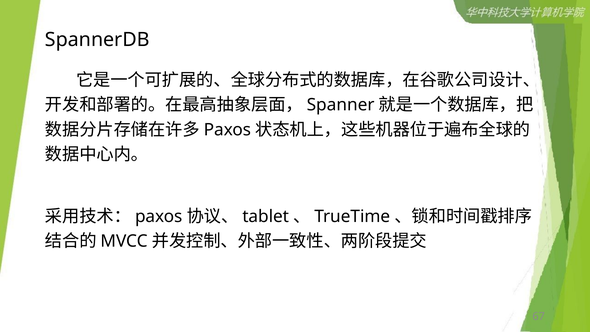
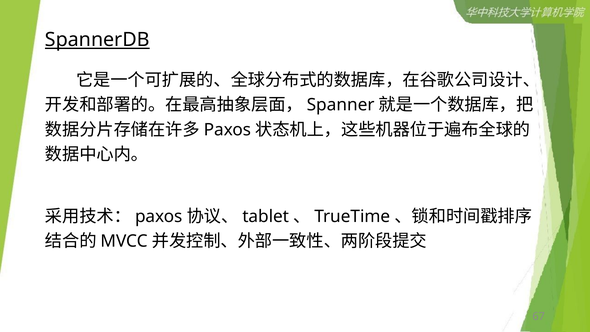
SpannerDB underline: none -> present
